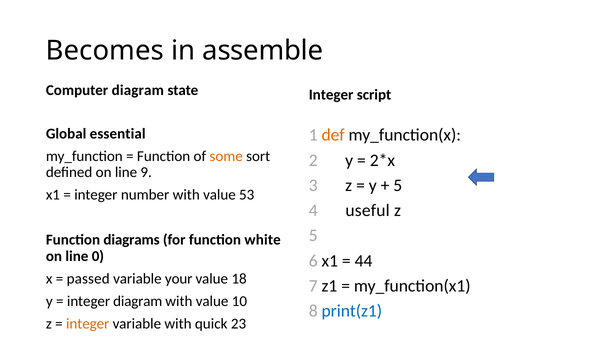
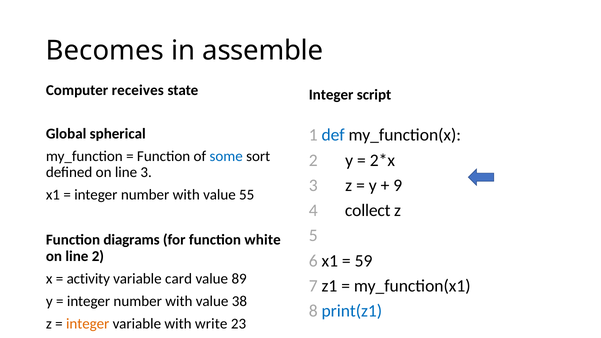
Computer diagram: diagram -> receives
essential: essential -> spherical
def colour: orange -> blue
some colour: orange -> blue
line 9: 9 -> 3
5 at (398, 185): 5 -> 9
53: 53 -> 55
useful: useful -> collect
line 0: 0 -> 2
44: 44 -> 59
passed: passed -> activity
variable your: your -> card
18: 18 -> 89
diagram at (138, 301): diagram -> number
10: 10 -> 38
quick: quick -> write
